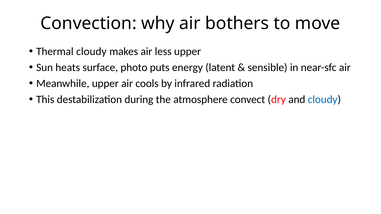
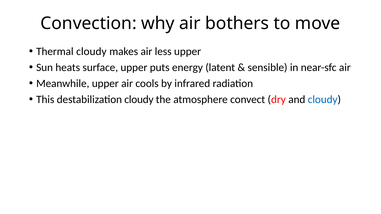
surface photo: photo -> upper
destabilization during: during -> cloudy
